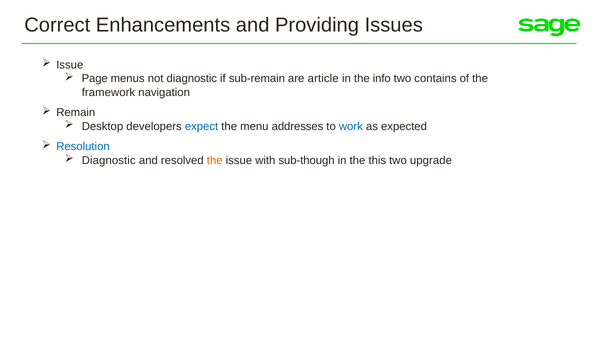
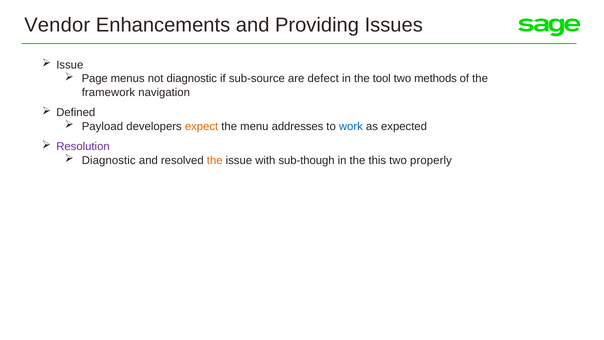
Correct: Correct -> Vendor
sub-remain: sub-remain -> sub-source
article: article -> defect
info: info -> tool
contains: contains -> methods
Remain: Remain -> Defined
Desktop: Desktop -> Payload
expect colour: blue -> orange
Resolution colour: blue -> purple
upgrade: upgrade -> properly
